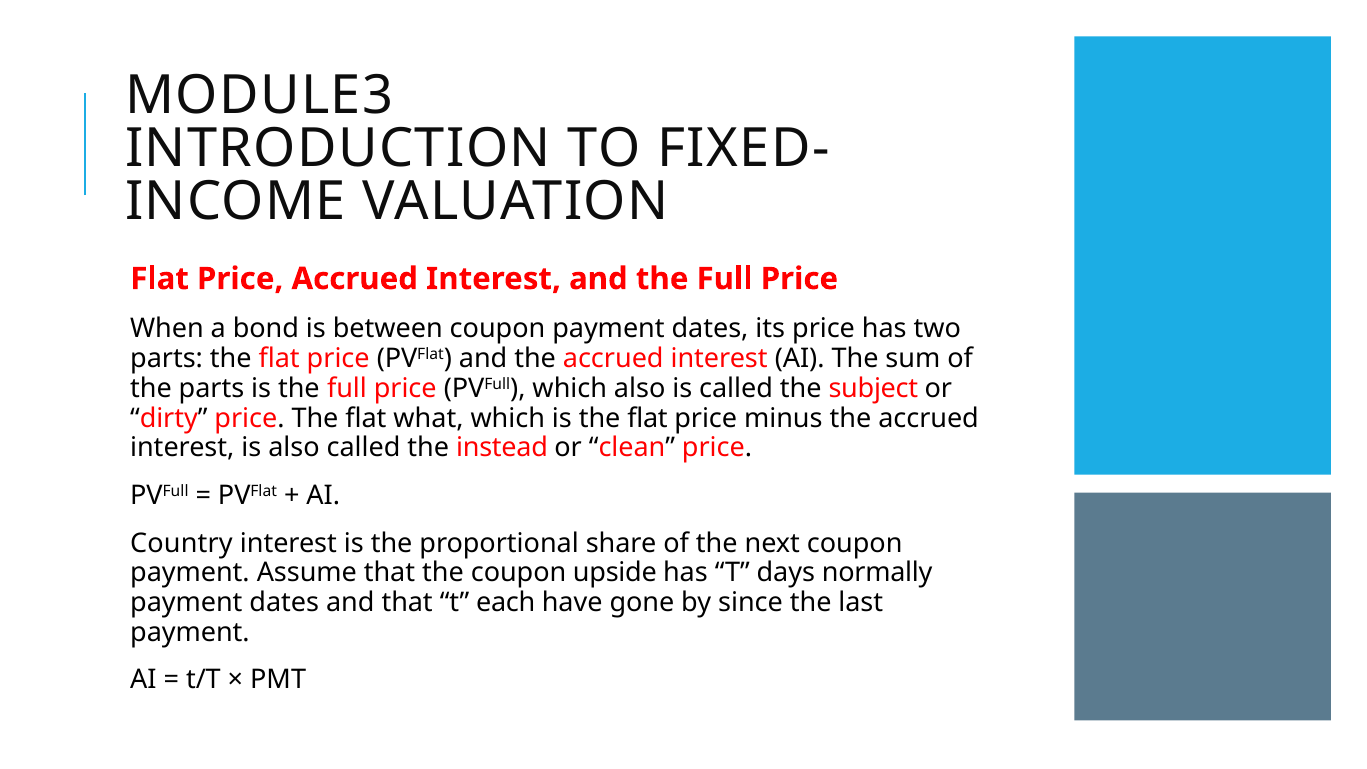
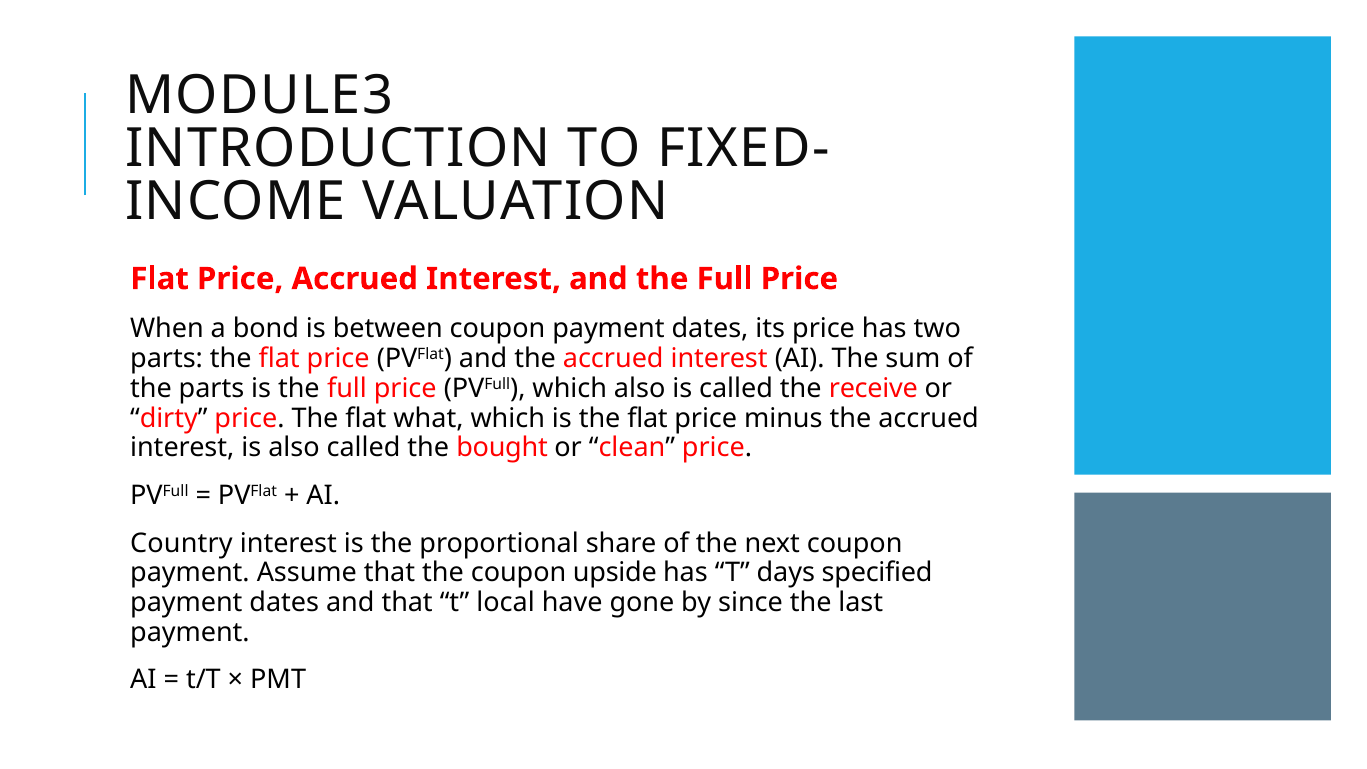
subject: subject -> receive
instead: instead -> bought
normally: normally -> specified
each: each -> local
